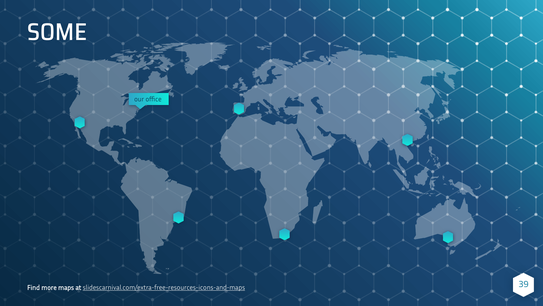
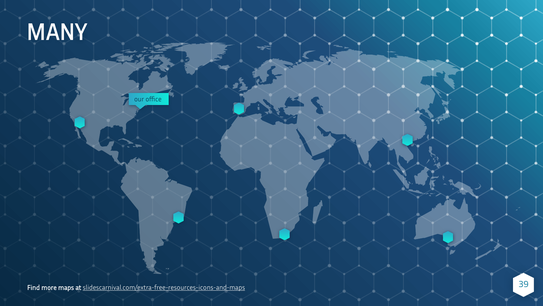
SOME: SOME -> MANY
